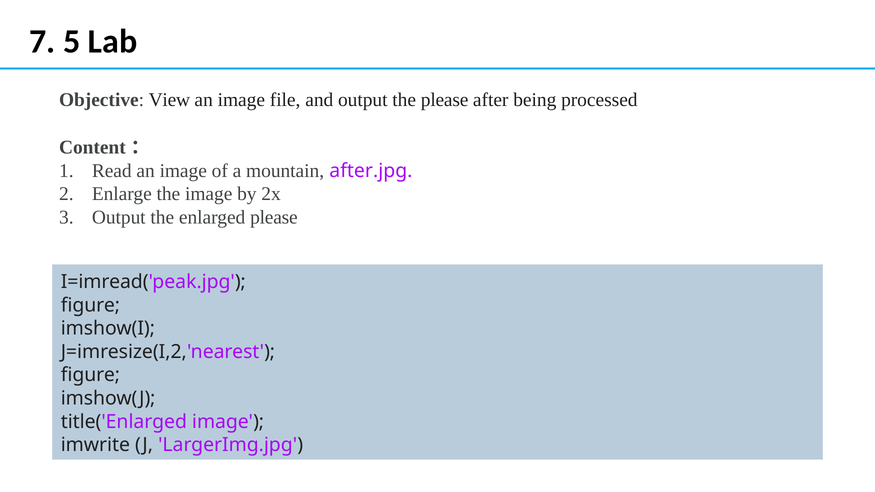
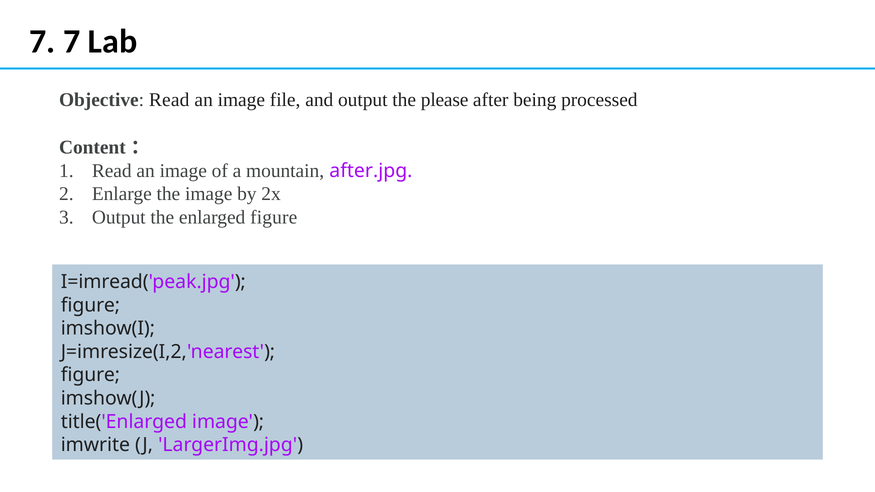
7 5: 5 -> 7
Objective View: View -> Read
enlarged please: please -> figure
